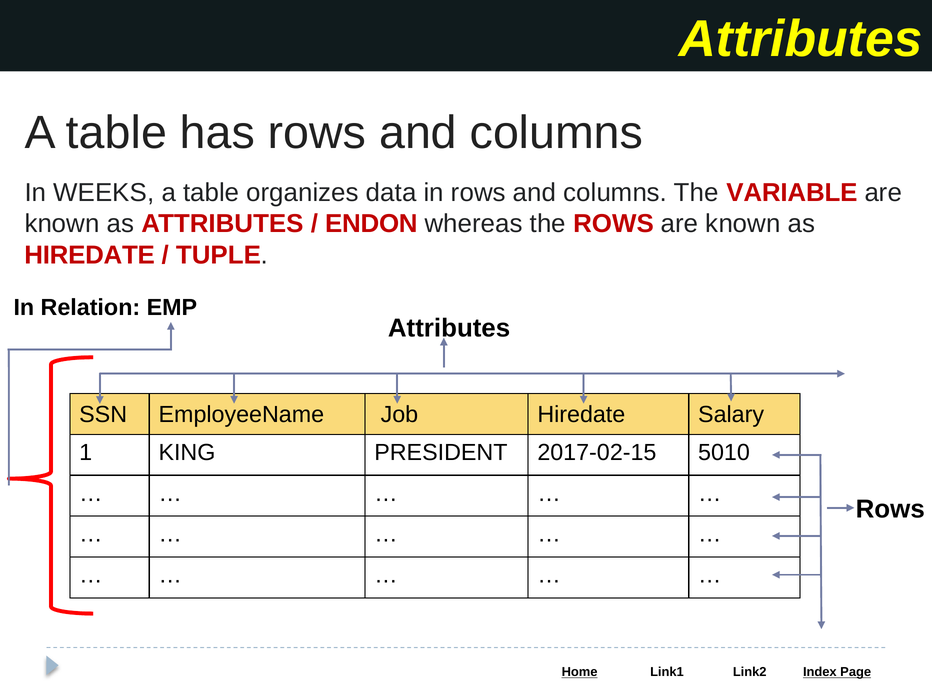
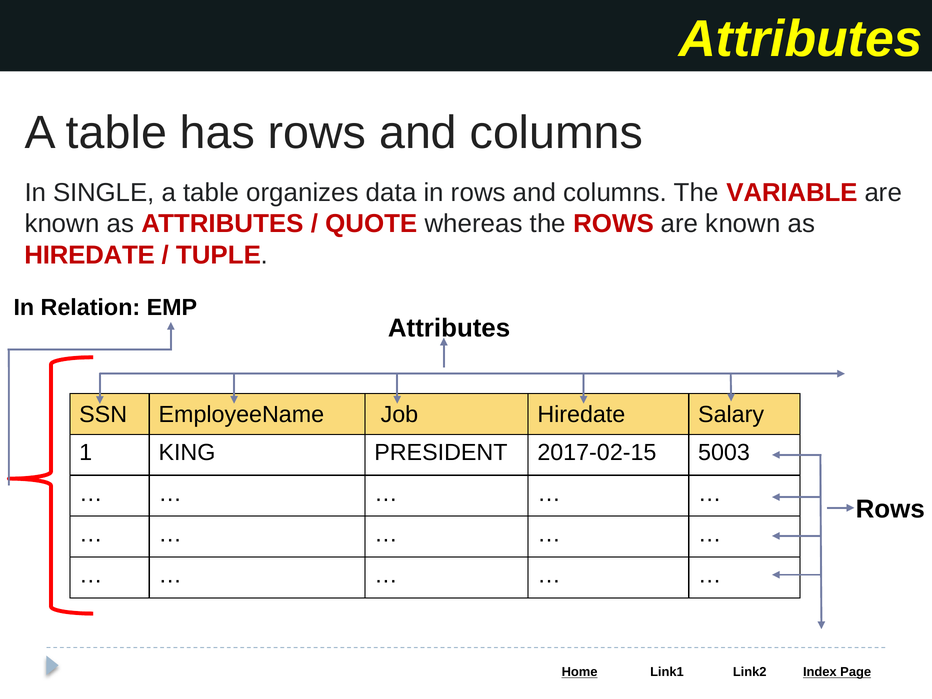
WEEKS: WEEKS -> SINGLE
ENDON: ENDON -> QUOTE
5010: 5010 -> 5003
